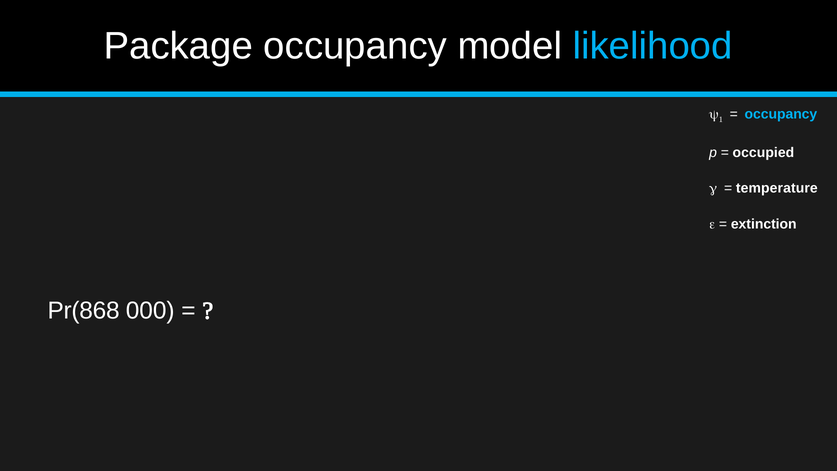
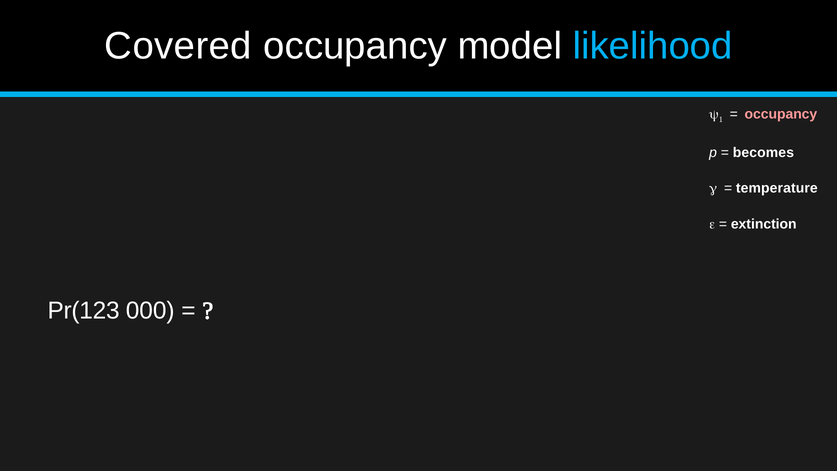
Package: Package -> Covered
occupancy at (781, 114) colour: light blue -> pink
occupied: occupied -> becomes
Pr(868: Pr(868 -> Pr(123
